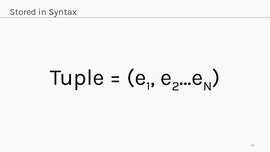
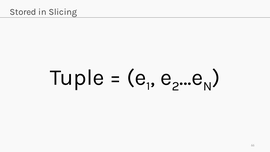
Syntax: Syntax -> Slicing
